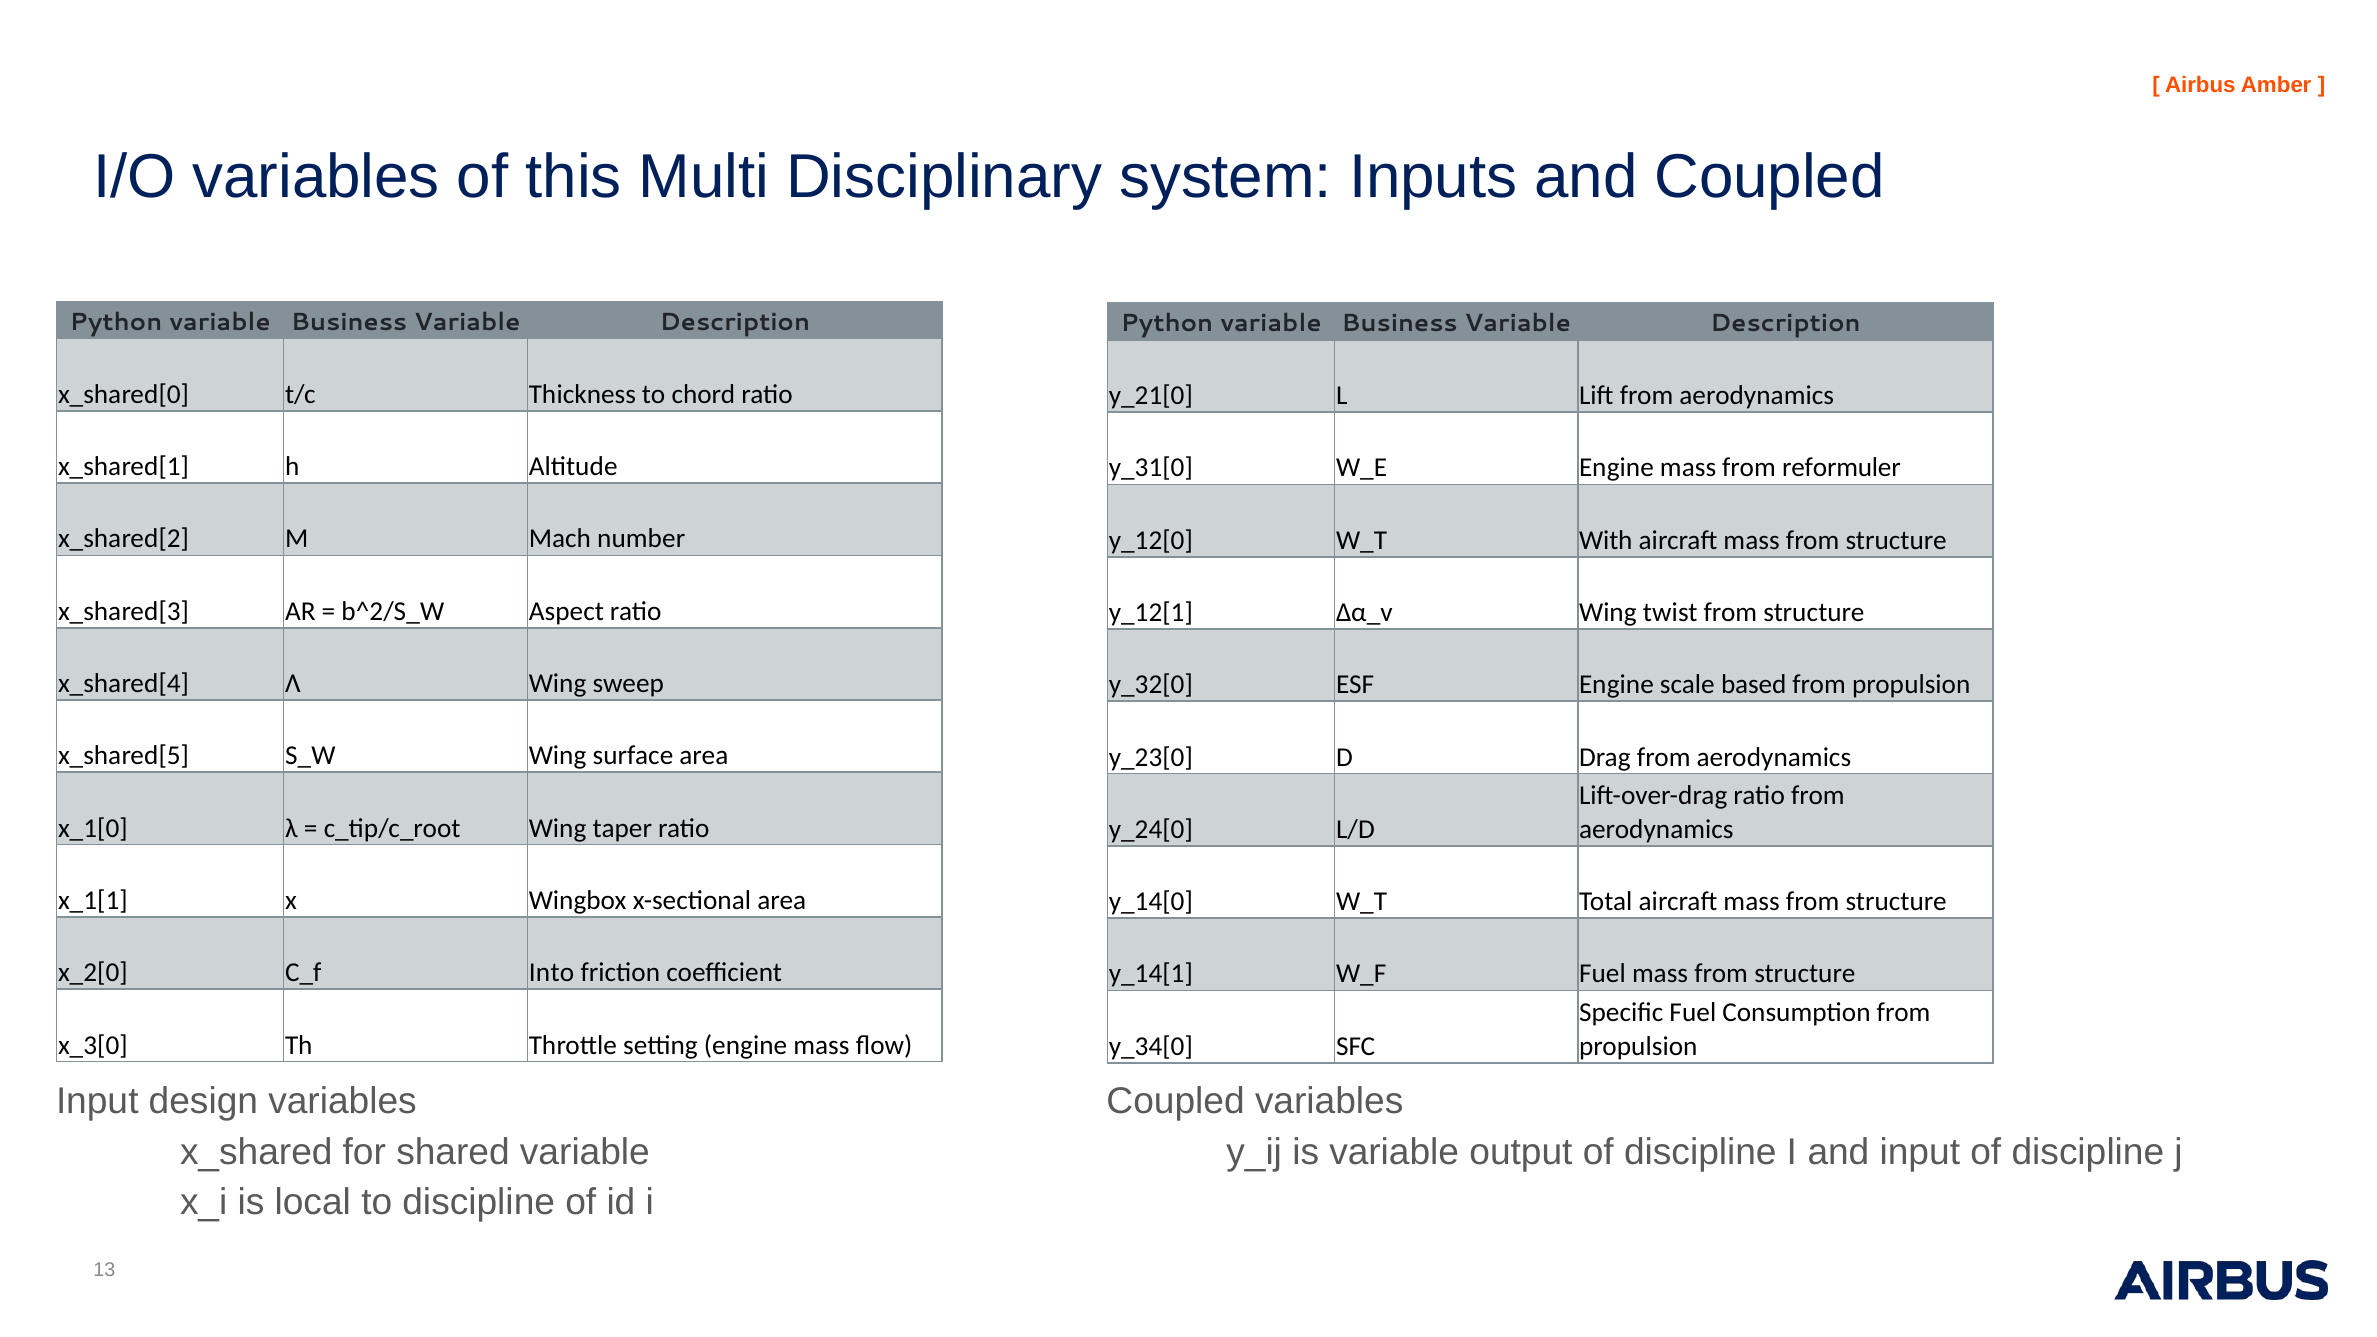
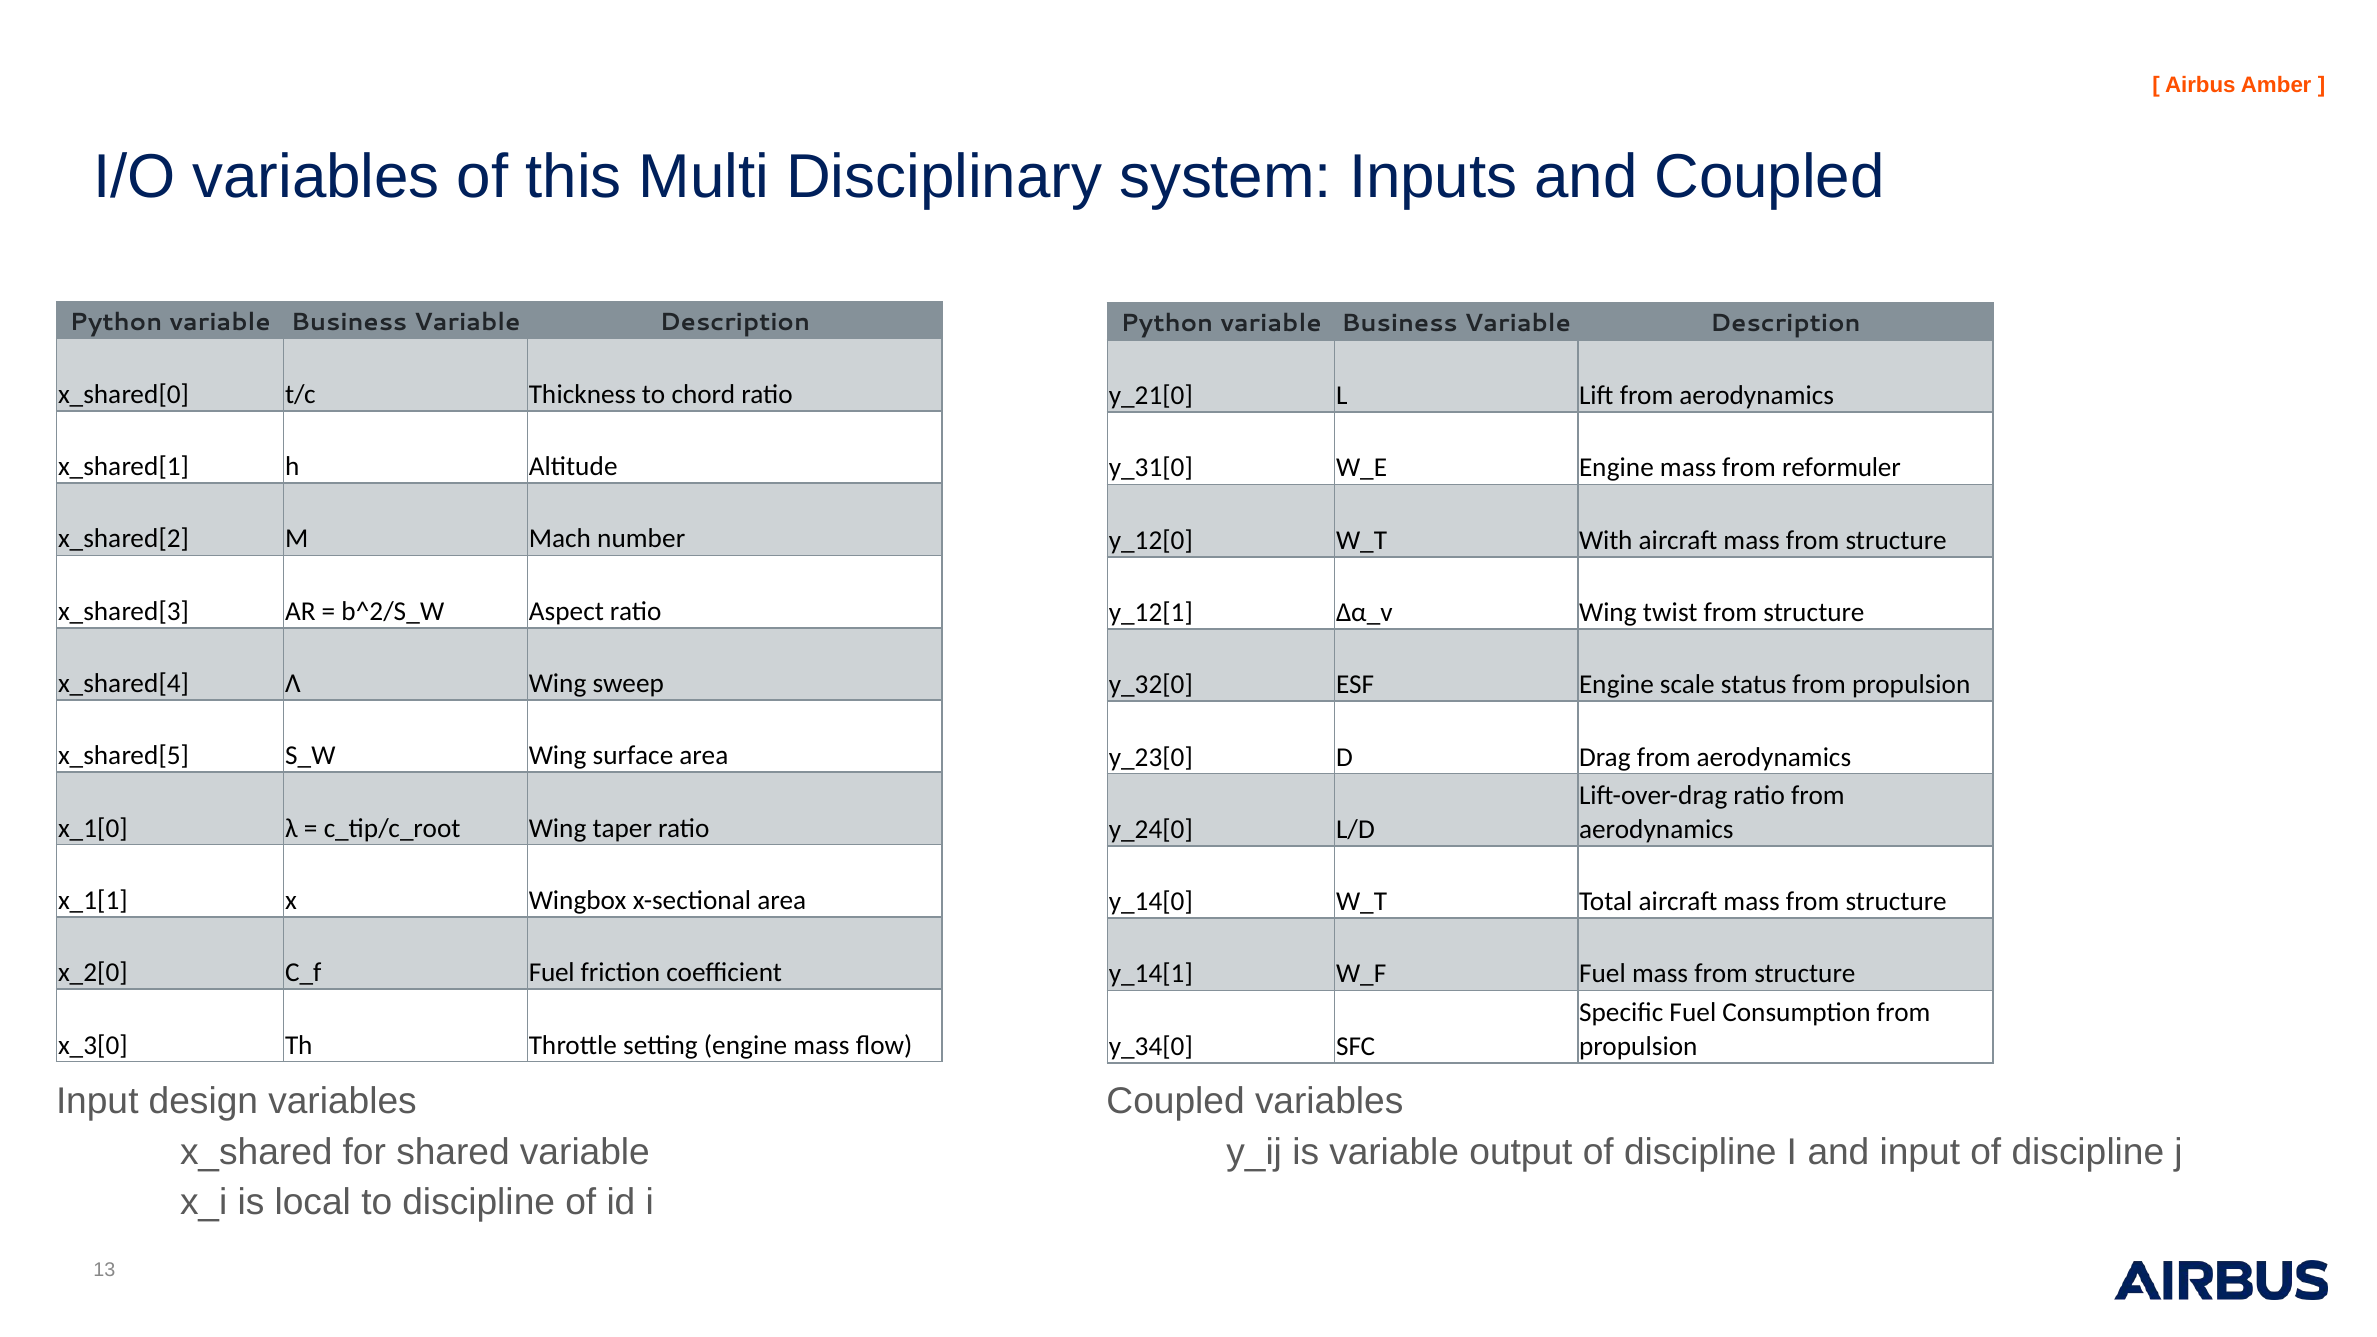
based: based -> status
Into at (552, 973): Into -> Fuel
